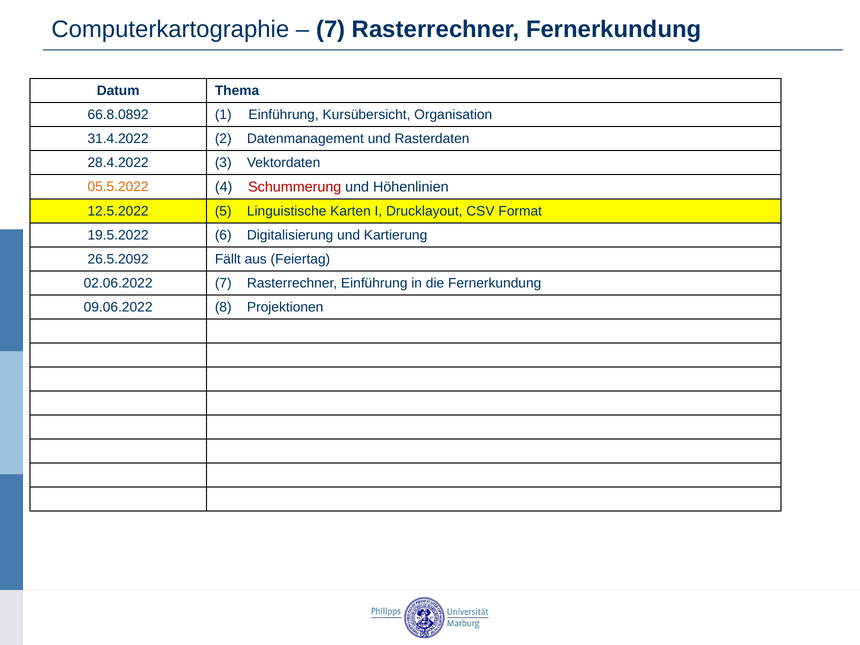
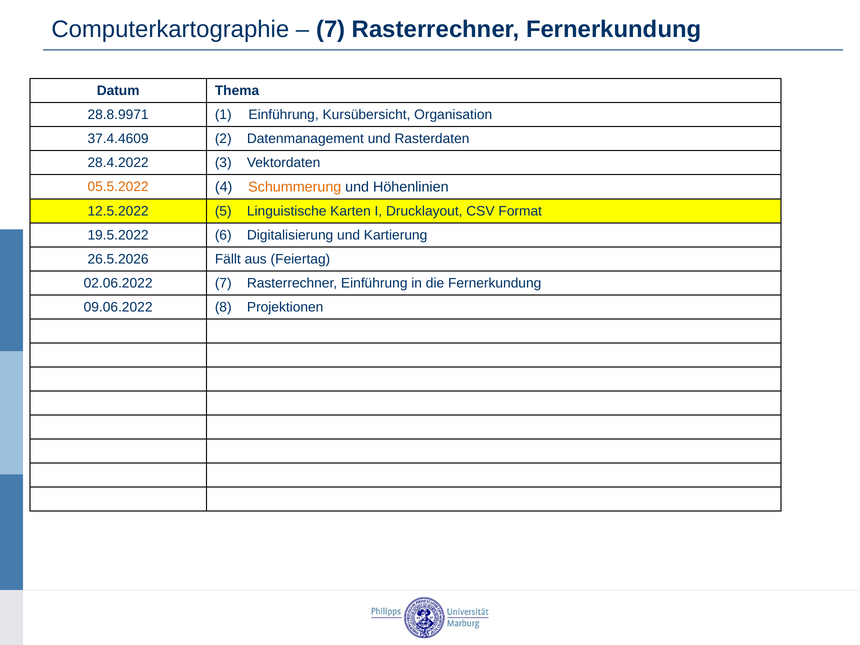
66.8.0892: 66.8.0892 -> 28.8.9971
31.4.2022: 31.4.2022 -> 37.4.4609
Schummerung colour: red -> orange
26.5.2092: 26.5.2092 -> 26.5.2026
